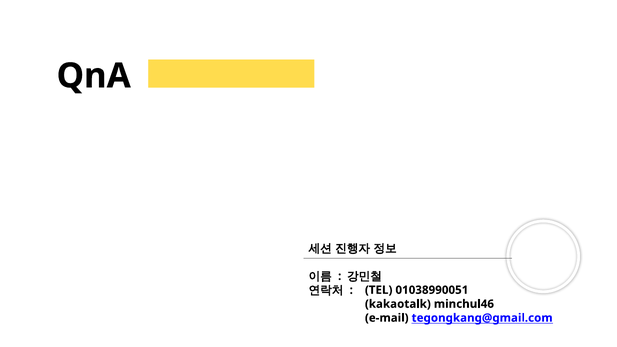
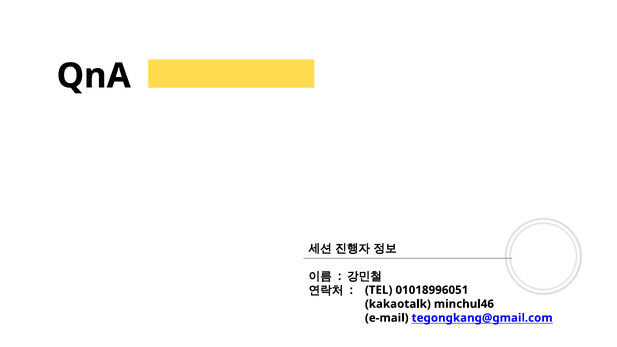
01038990051: 01038990051 -> 01018996051
